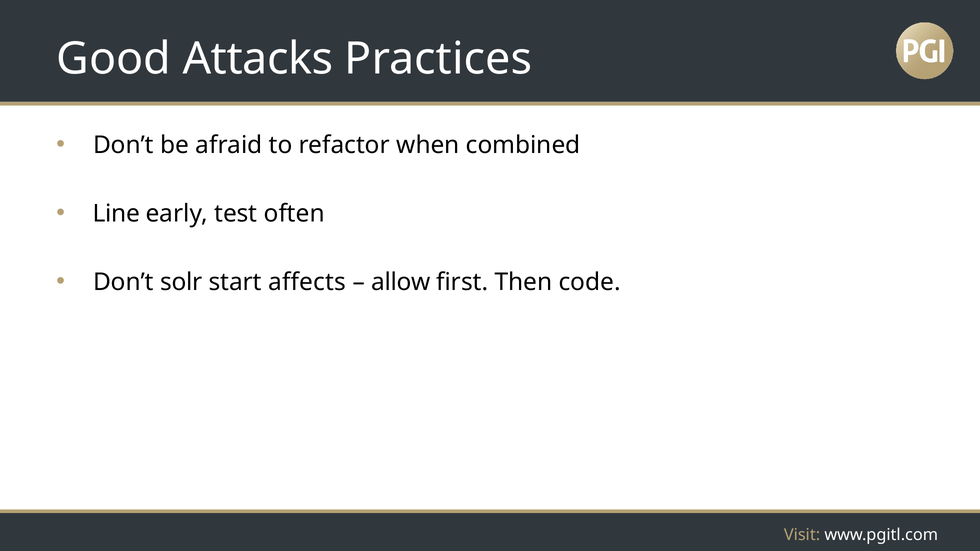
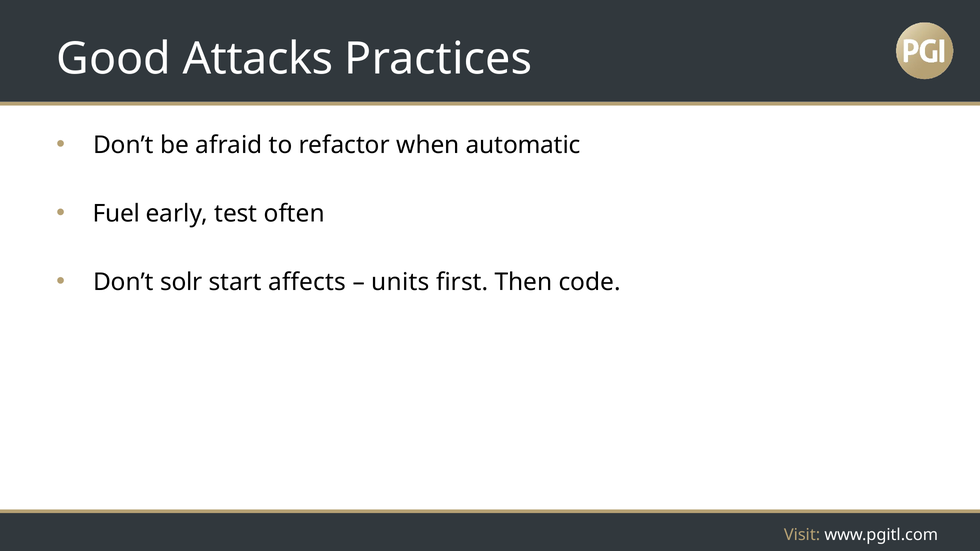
combined: combined -> automatic
Line: Line -> Fuel
allow: allow -> units
